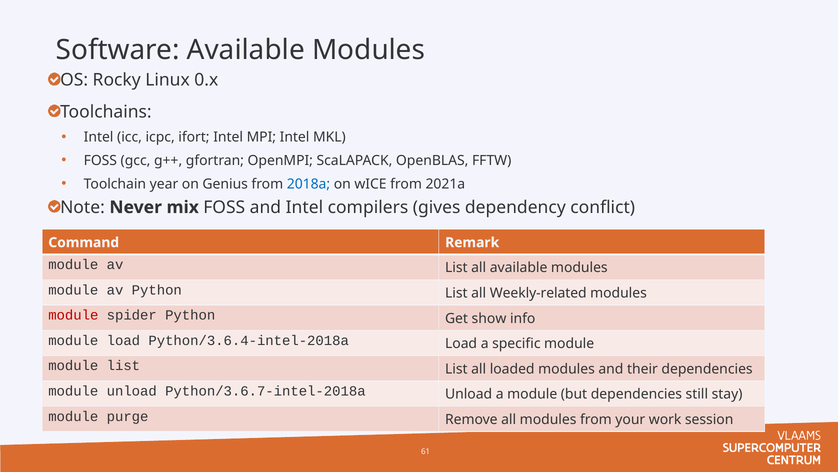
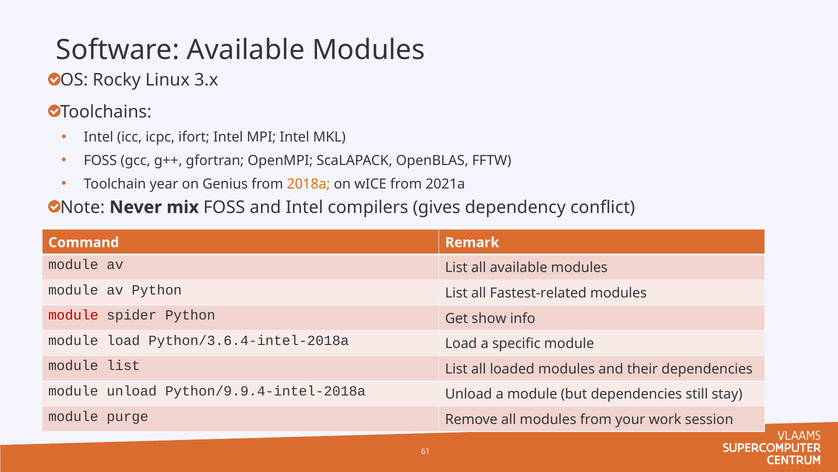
0.x: 0.x -> 3.x
2018a colour: blue -> orange
Weekly-related: Weekly-related -> Fastest-related
Python/3.6.7-intel-2018a: Python/3.6.7-intel-2018a -> Python/9.9.4-intel-2018a
